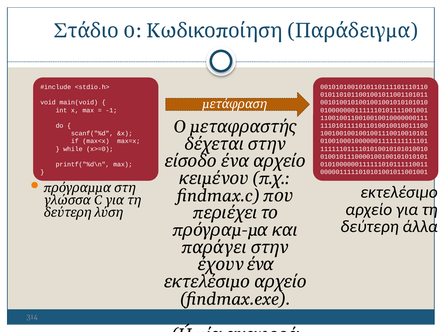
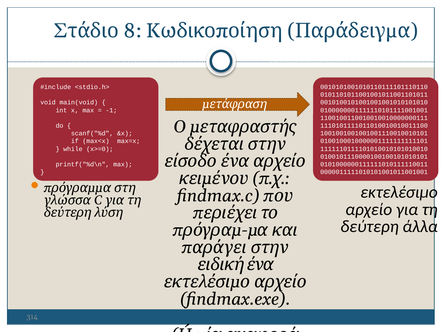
0: 0 -> 8
έχουν: έχουν -> ειδική
